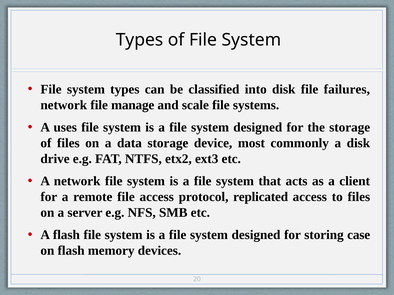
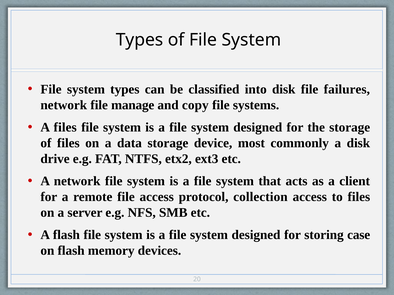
scale: scale -> copy
A uses: uses -> files
replicated: replicated -> collection
